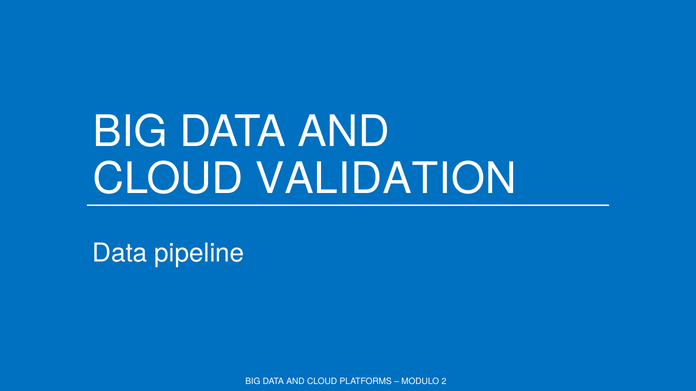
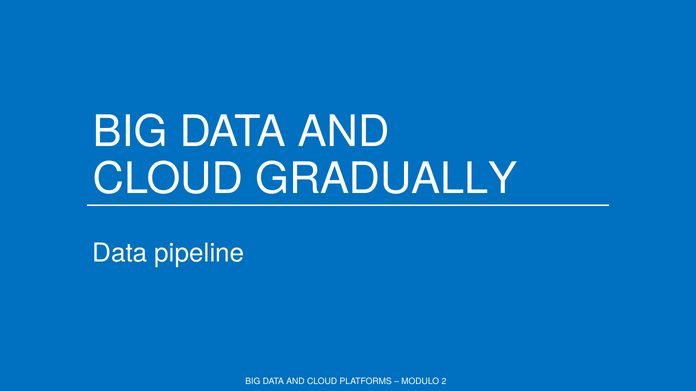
VALIDATION: VALIDATION -> GRADUALLY
